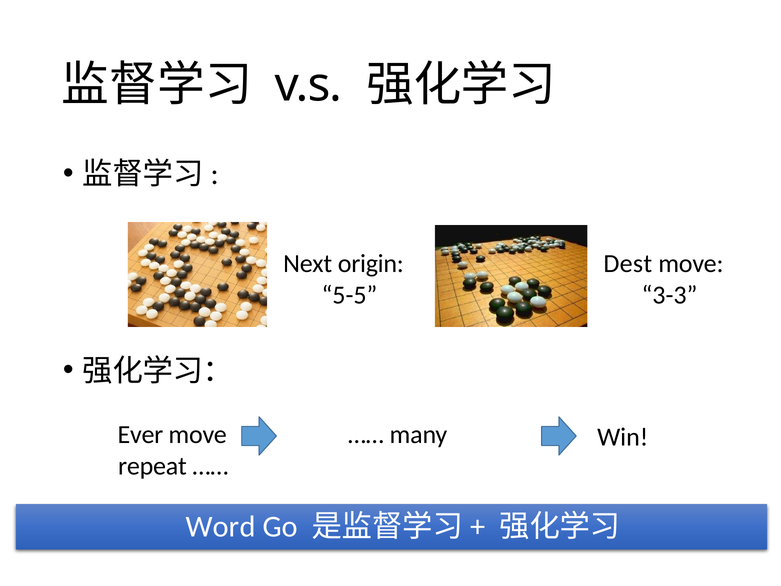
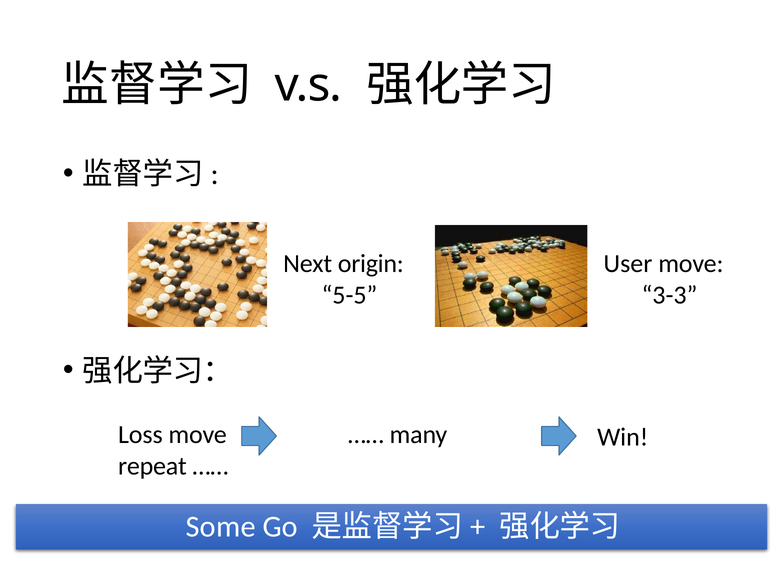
Dest: Dest -> User
Ever: Ever -> Loss
Word: Word -> Some
